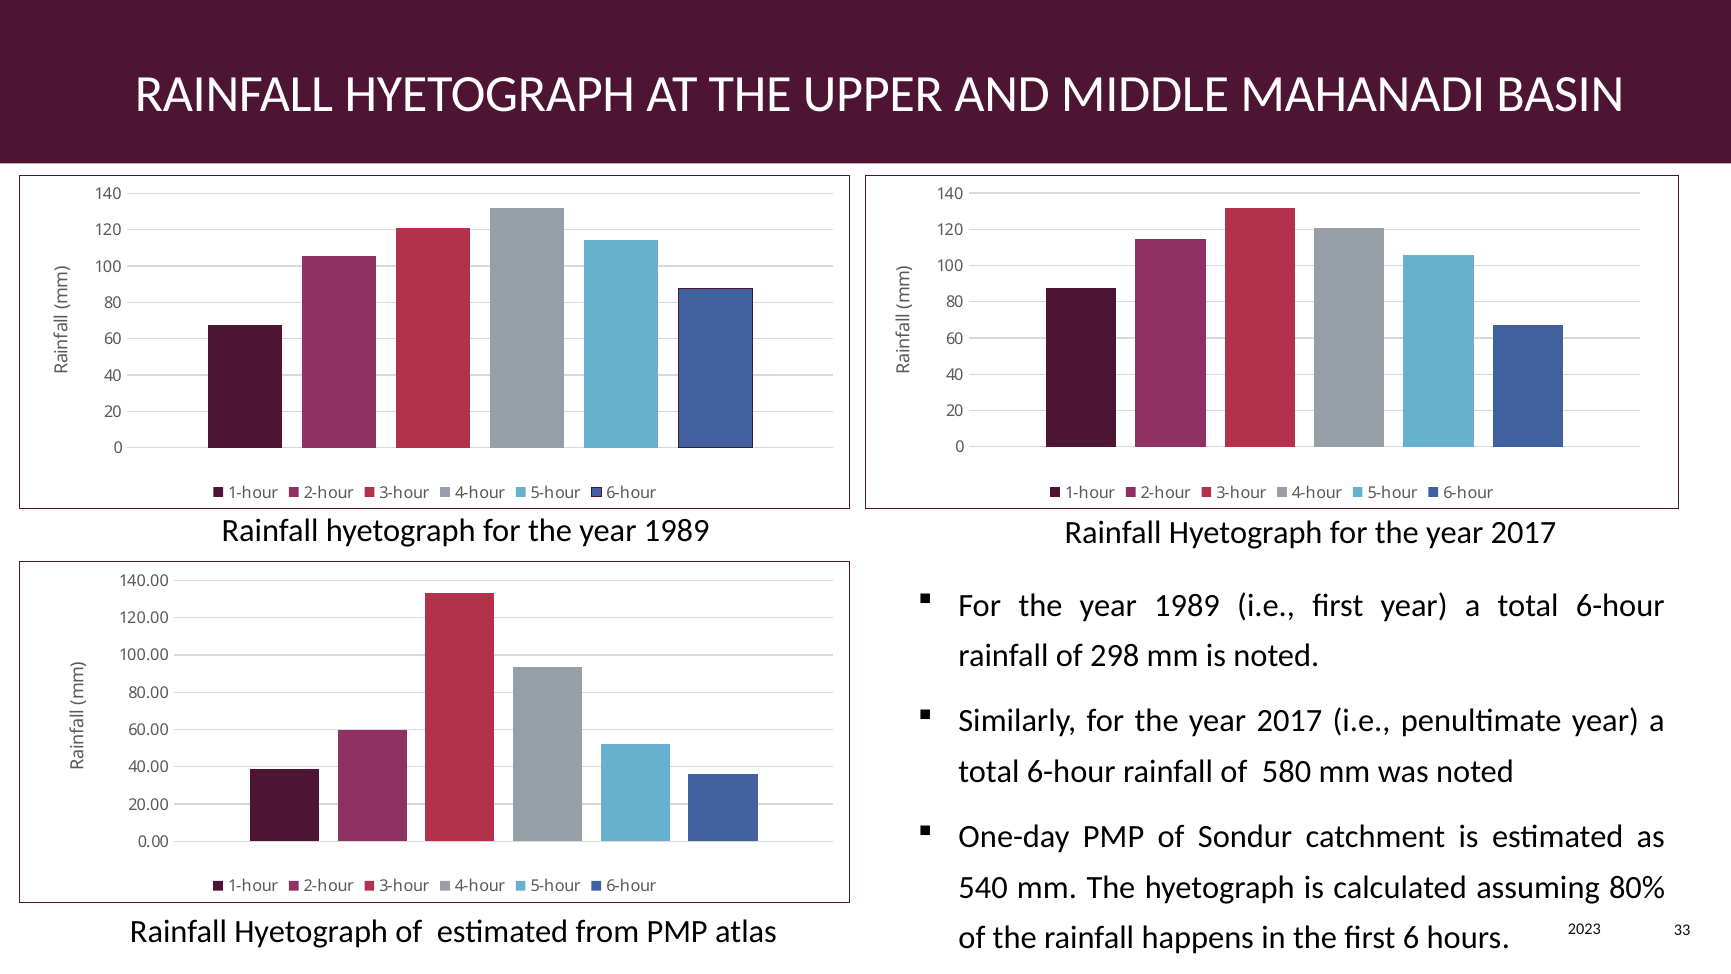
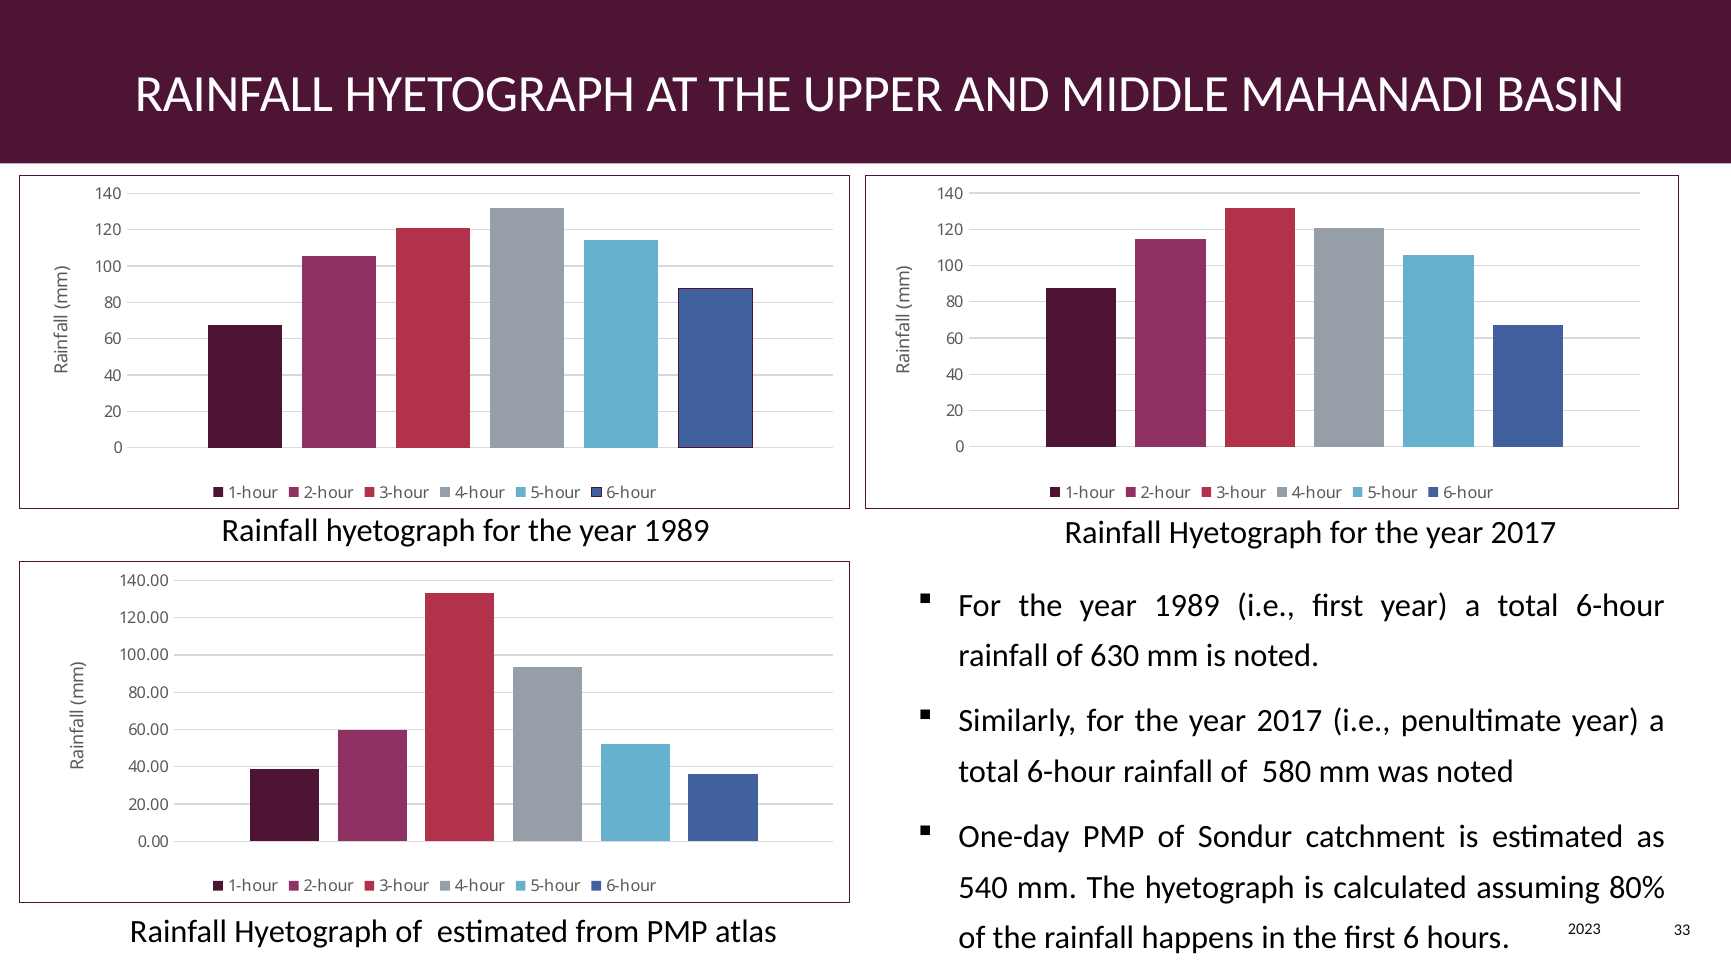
298: 298 -> 630
